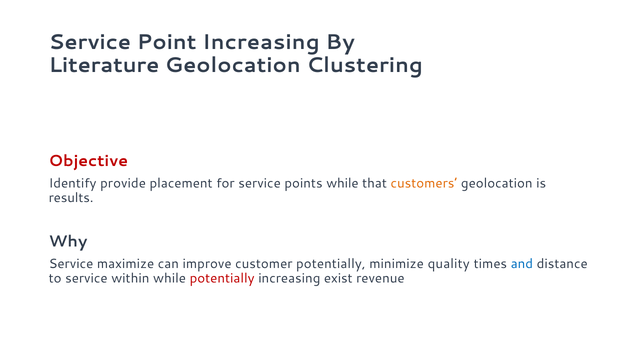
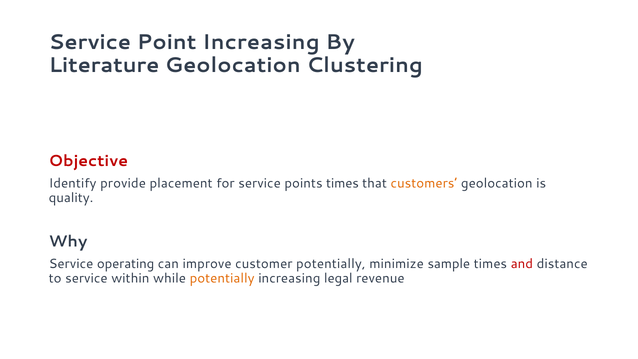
points while: while -> times
results: results -> quality
maximize: maximize -> operating
quality: quality -> sample
and colour: blue -> red
potentially at (222, 278) colour: red -> orange
exist: exist -> legal
